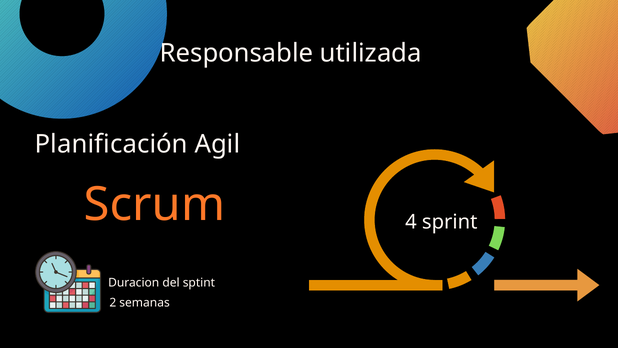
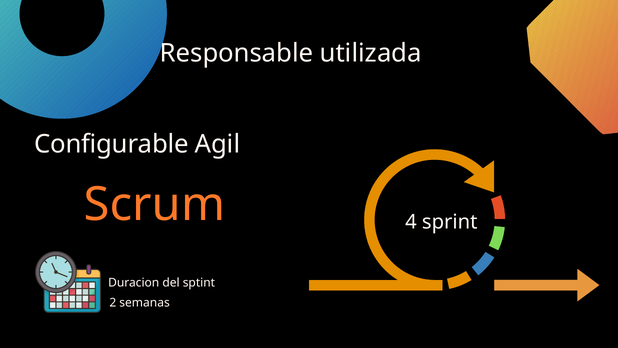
Planificación: Planificación -> Configurable
